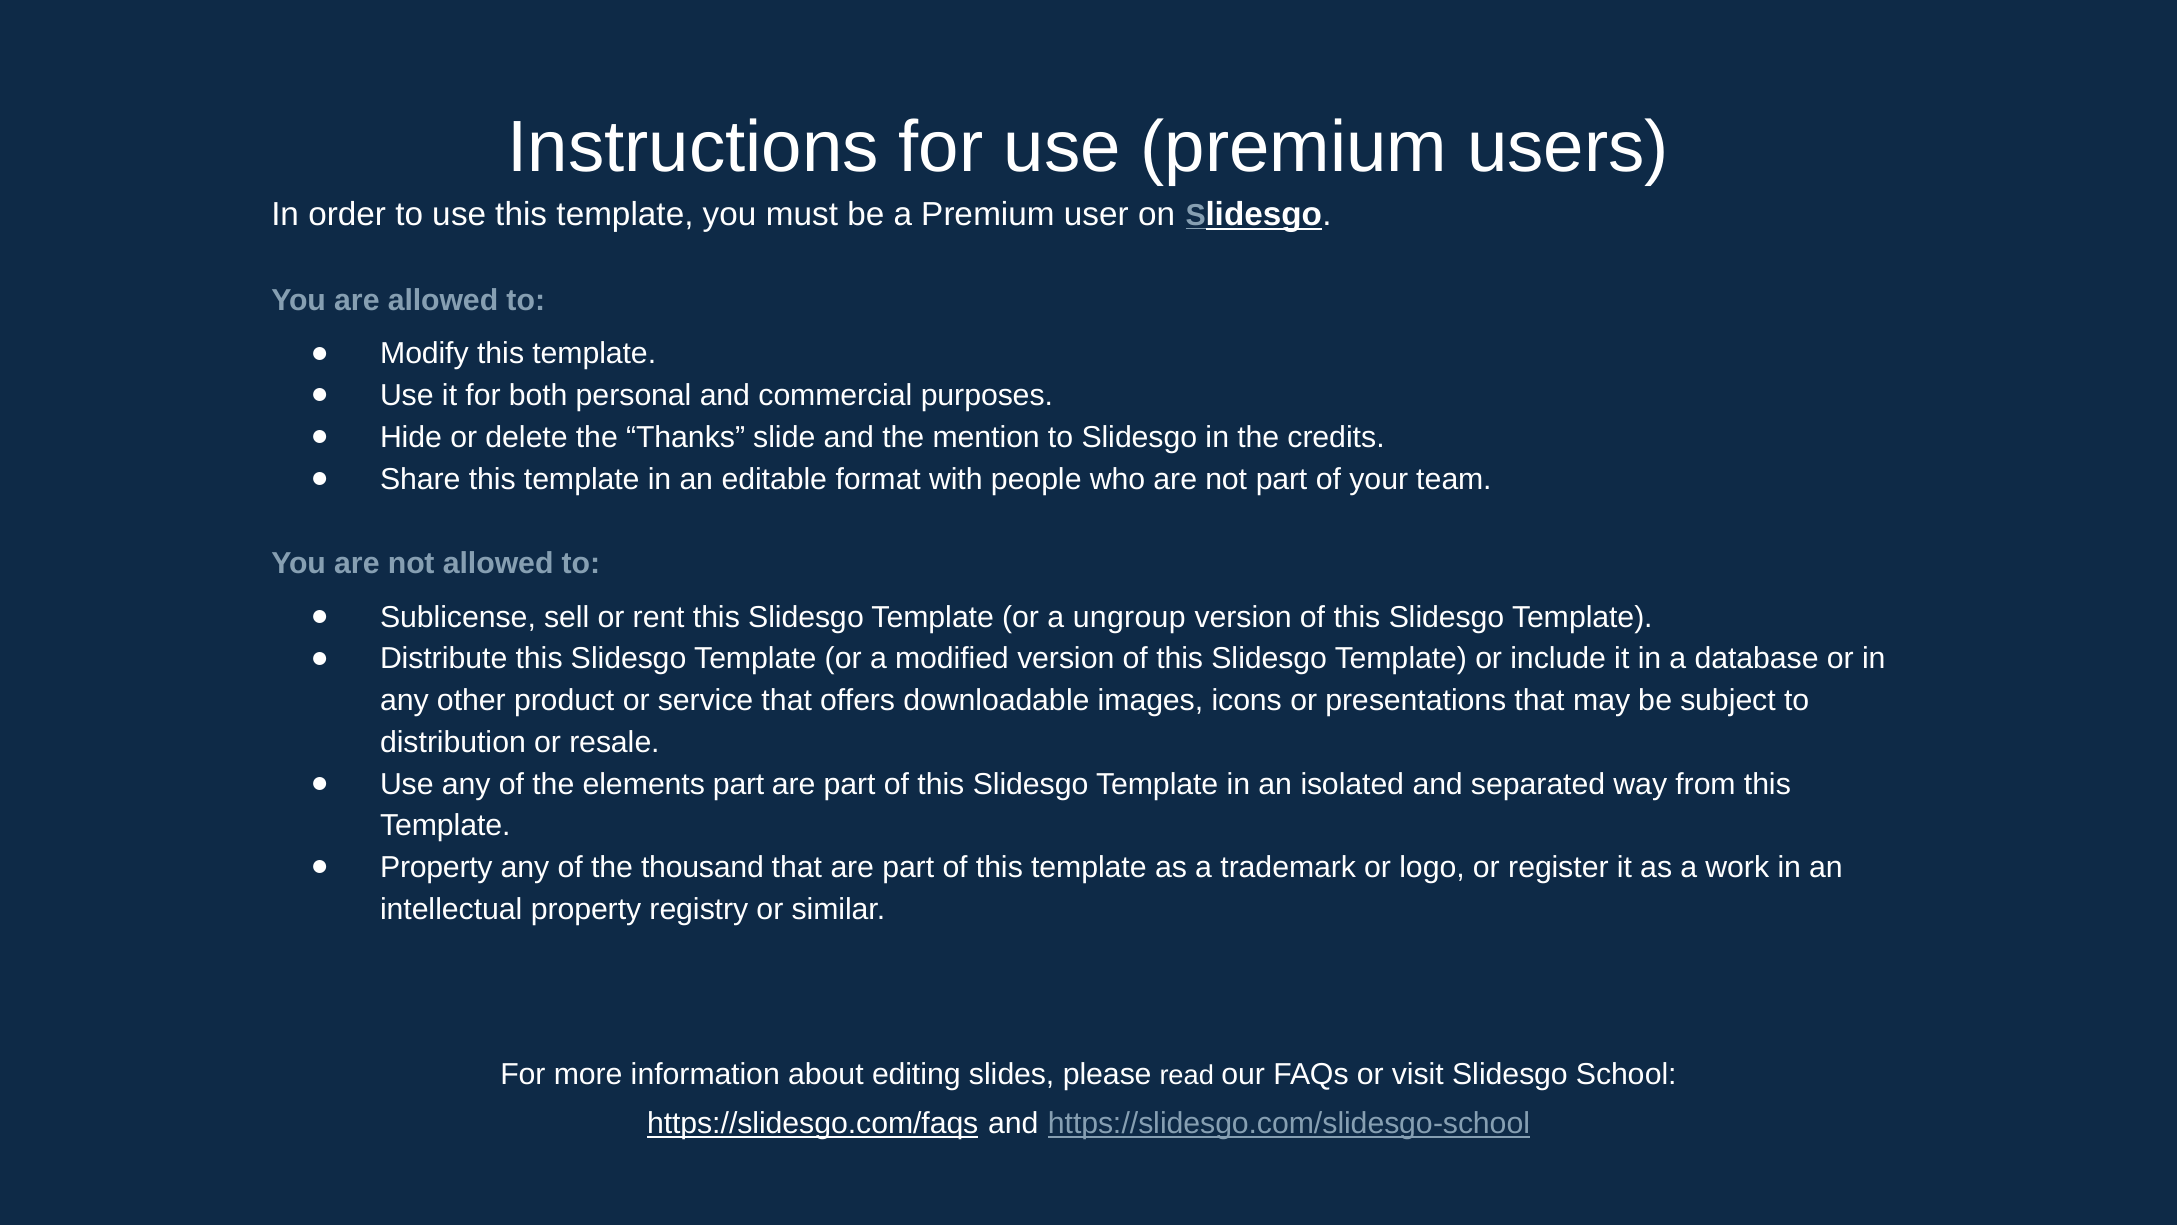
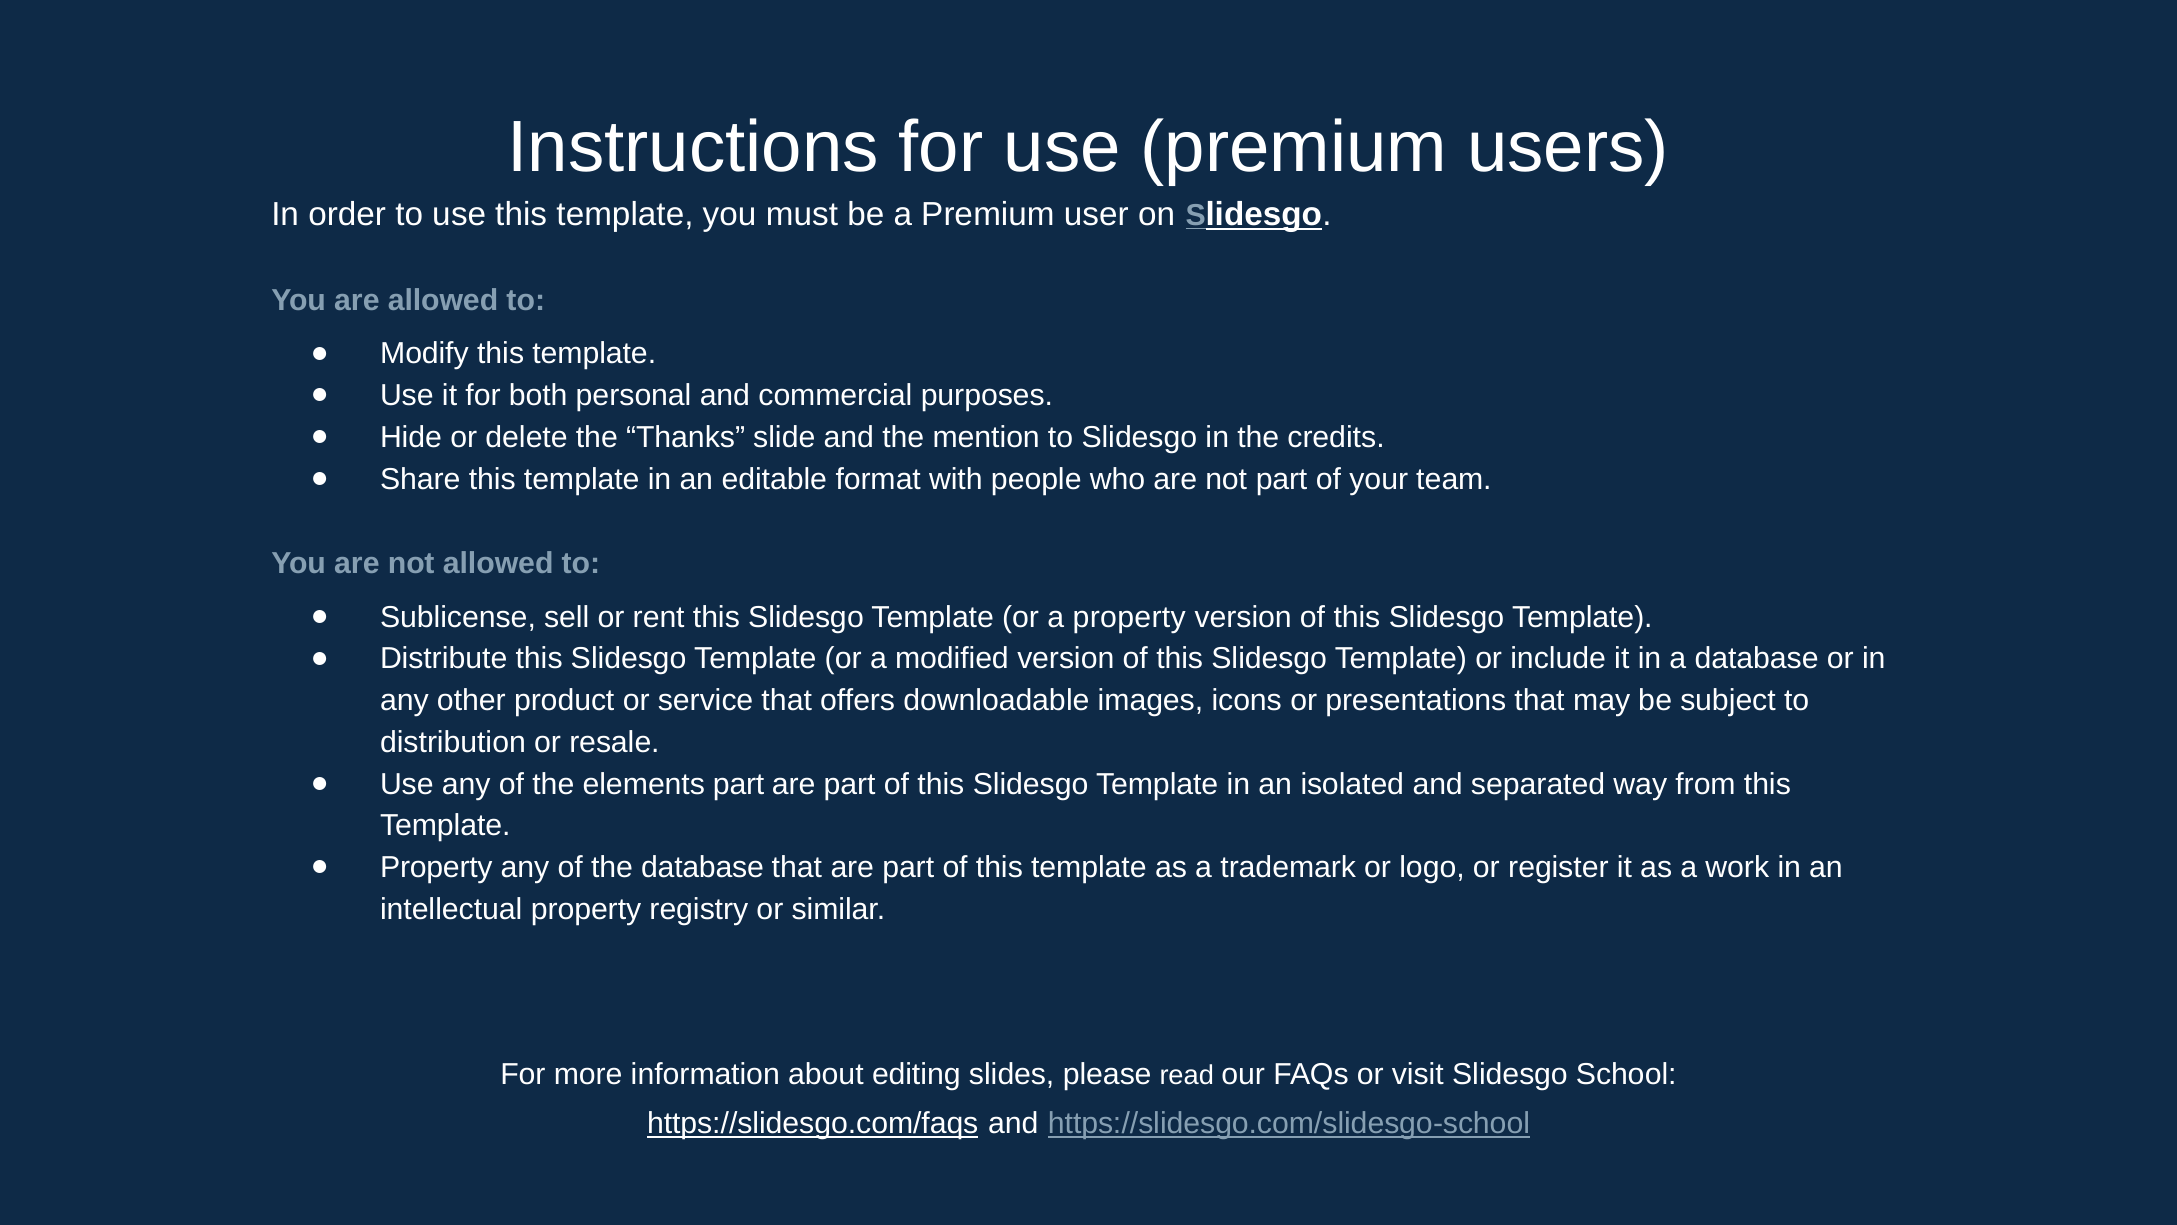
a ungroup: ungroup -> property
the thousand: thousand -> database
